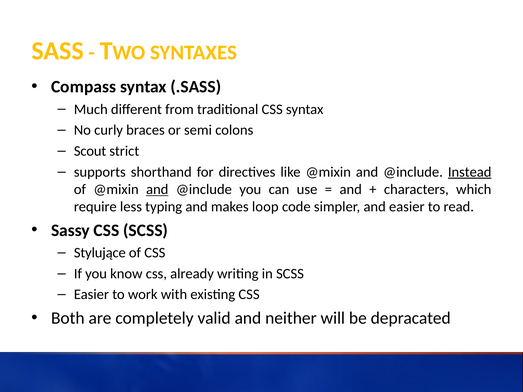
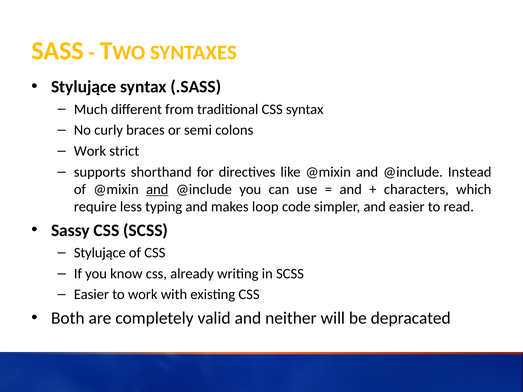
Compass at (84, 87): Compass -> Stylujące
Scout at (90, 151): Scout -> Work
Instead underline: present -> none
